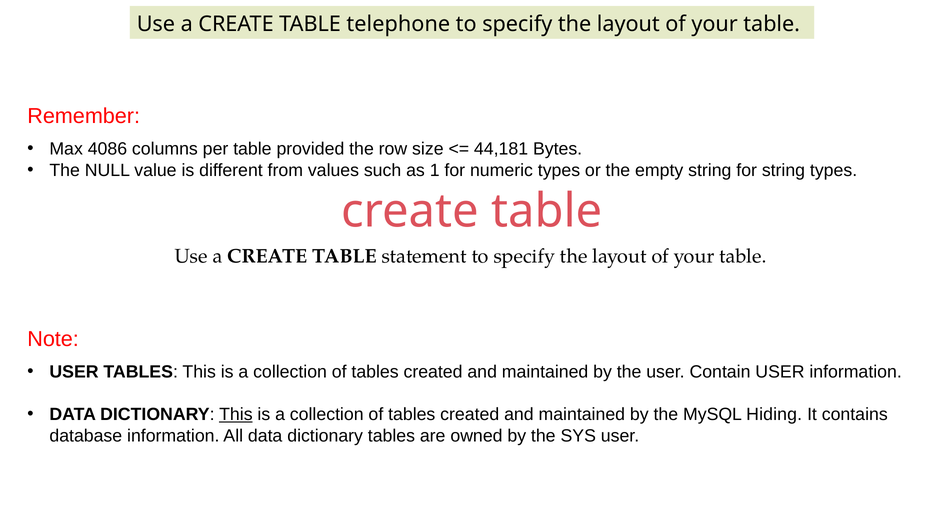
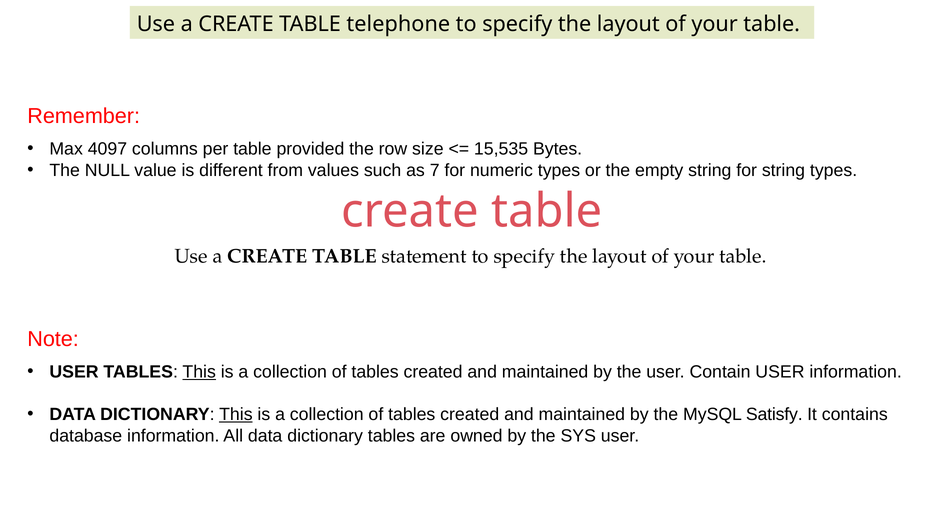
4086: 4086 -> 4097
44,181: 44,181 -> 15,535
1: 1 -> 7
This at (199, 372) underline: none -> present
Hiding: Hiding -> Satisfy
